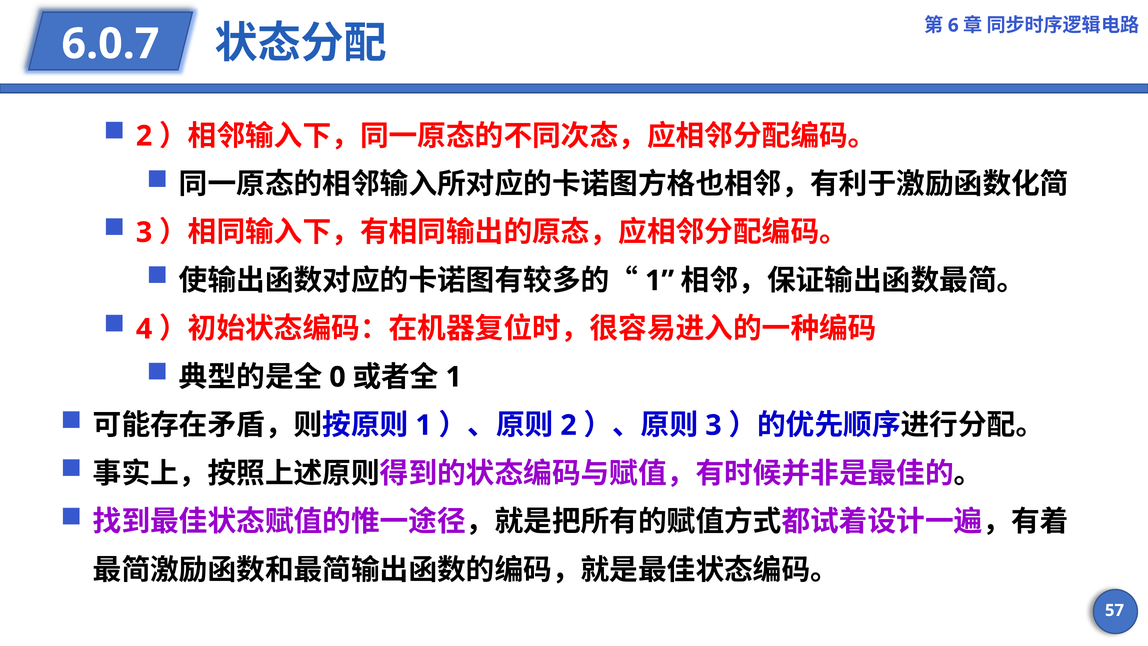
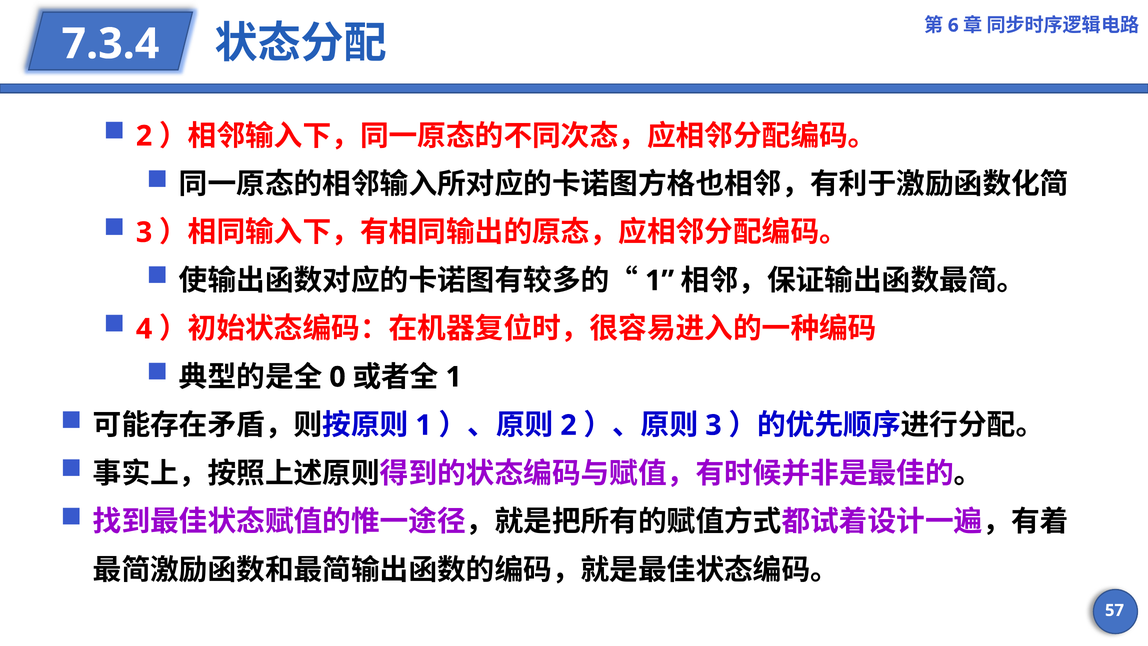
6.0.7: 6.0.7 -> 7.3.4
